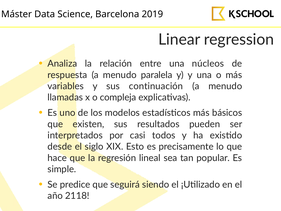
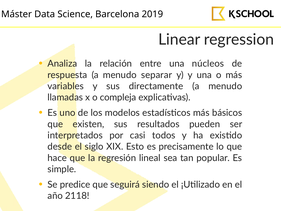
paralela: paralela -> separar
continuación: continuación -> directamente
